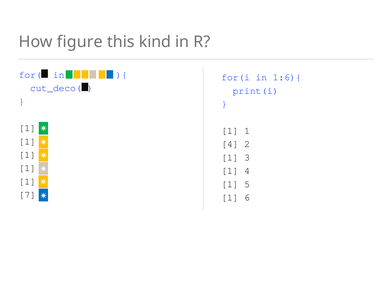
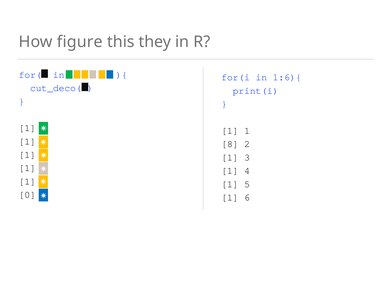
kind: kind -> they
4 at (230, 144): 4 -> 8
7: 7 -> 0
